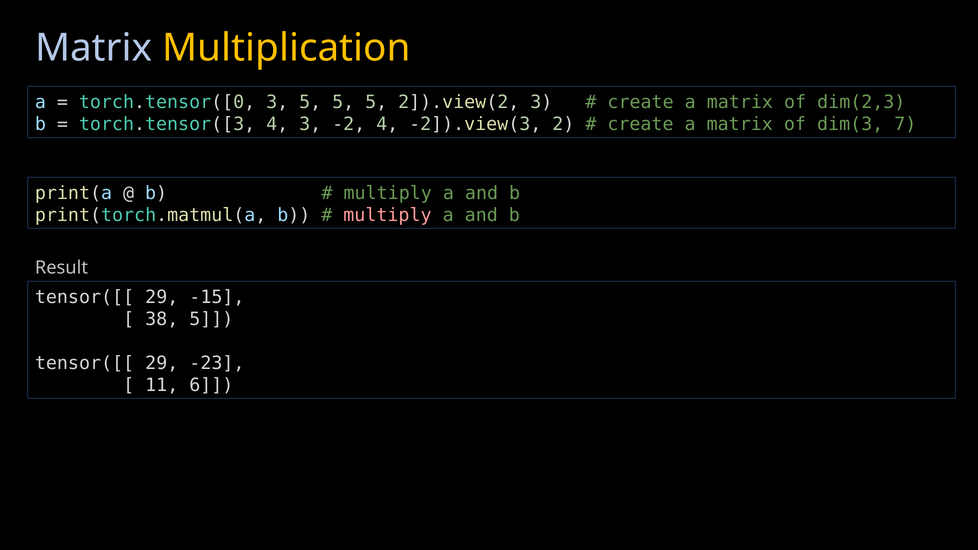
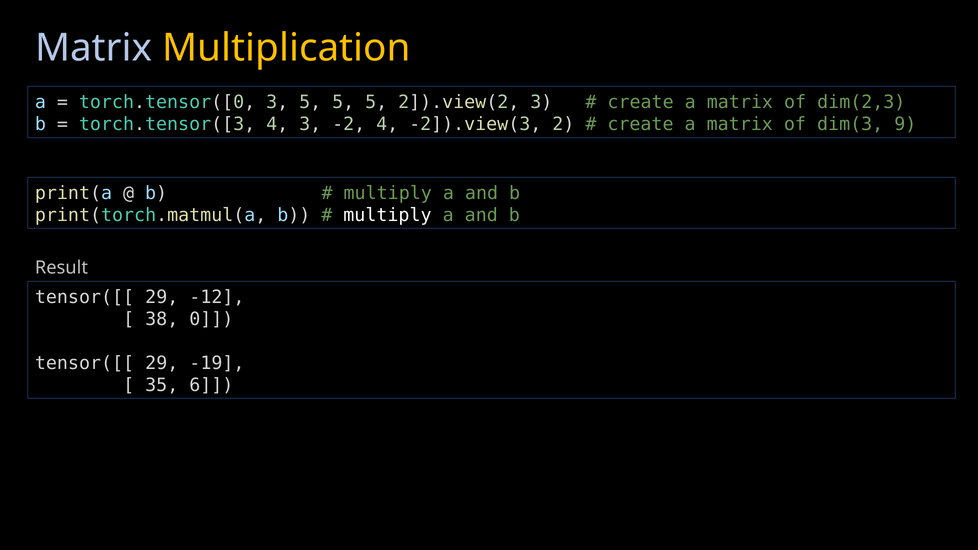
7: 7 -> 9
multiply at (387, 215) colour: pink -> white
-15: -15 -> -12
38 5: 5 -> 0
-23: -23 -> -19
11: 11 -> 35
